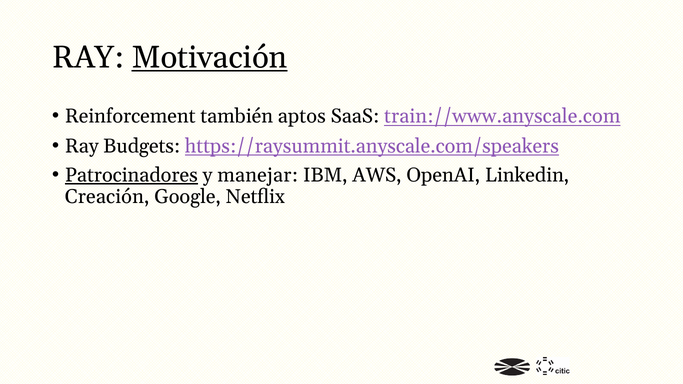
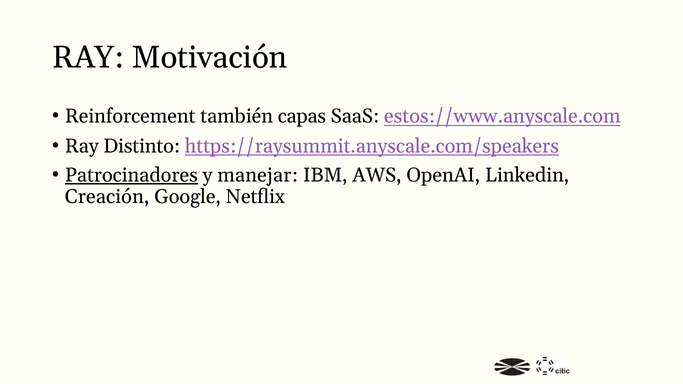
Motivación underline: present -> none
aptos: aptos -> capas
train://www.anyscale.com: train://www.anyscale.com -> estos://www.anyscale.com
Budgets: Budgets -> Distinto
